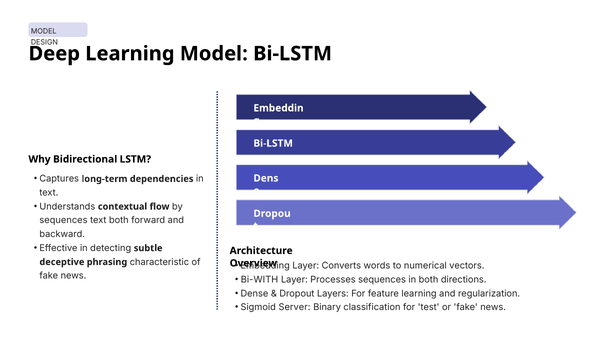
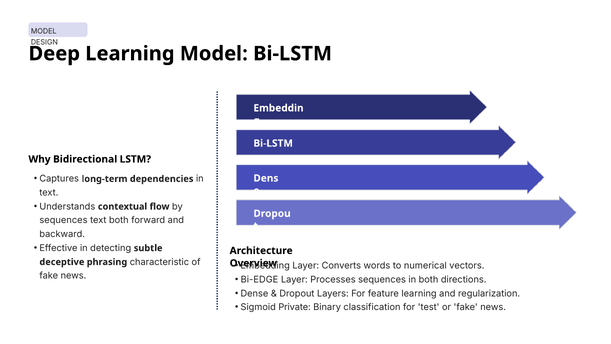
Bi-WITH: Bi-WITH -> Bi-EDGE
Server: Server -> Private
